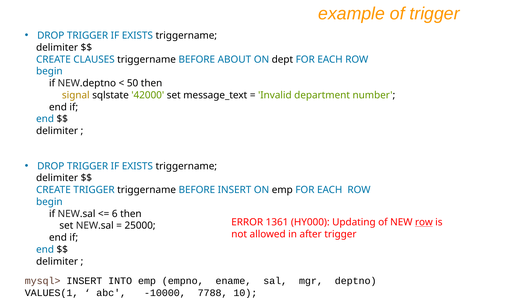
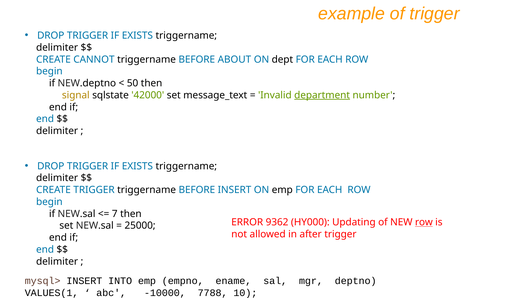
CLAUSES: CLAUSES -> CANNOT
department underline: none -> present
6: 6 -> 7
1361: 1361 -> 9362
